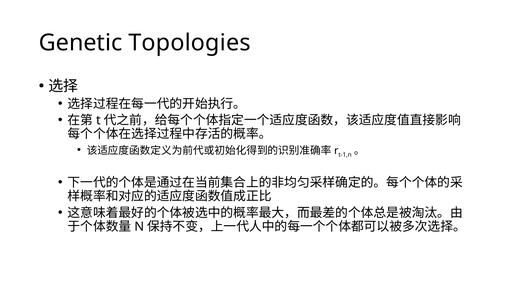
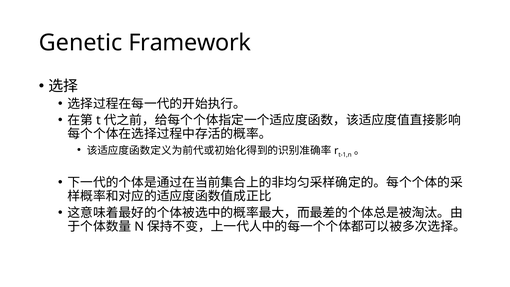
Topologies: Topologies -> Framework
